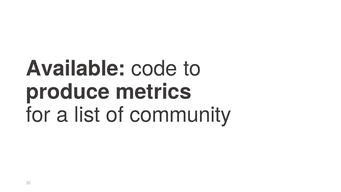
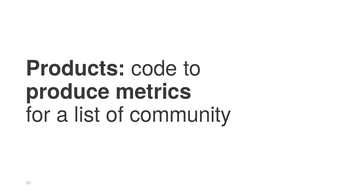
Available: Available -> Products
